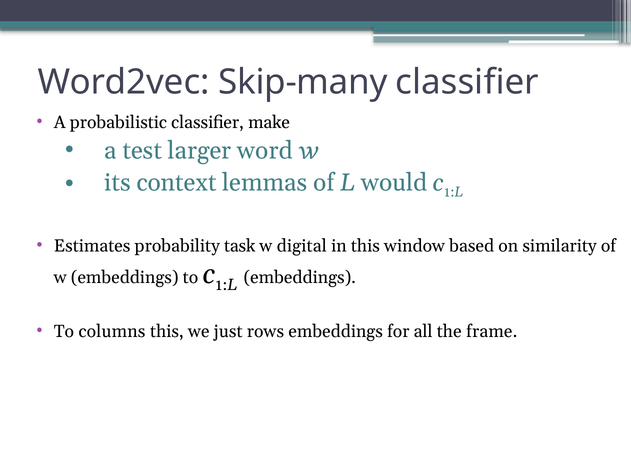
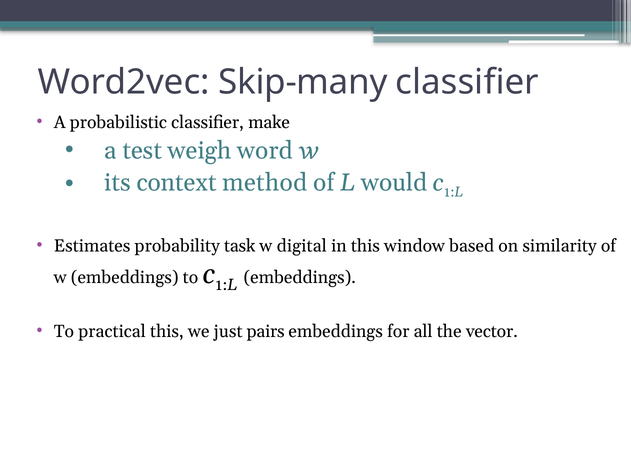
larger: larger -> weigh
lemmas: lemmas -> method
columns: columns -> practical
rows: rows -> pairs
frame: frame -> vector
